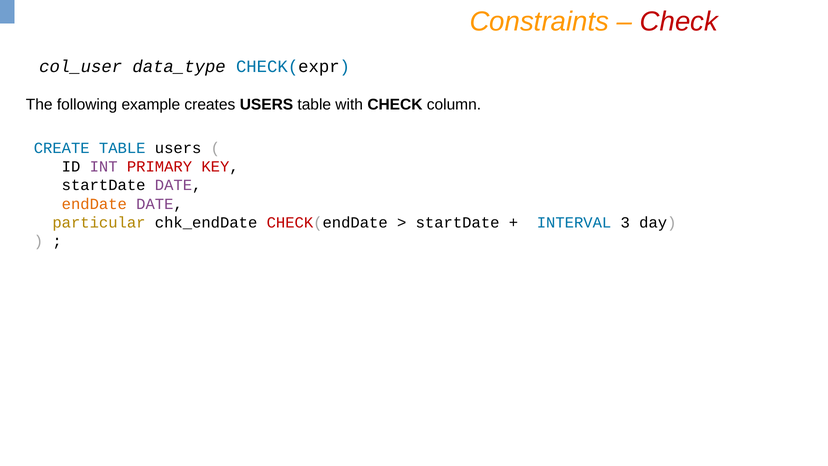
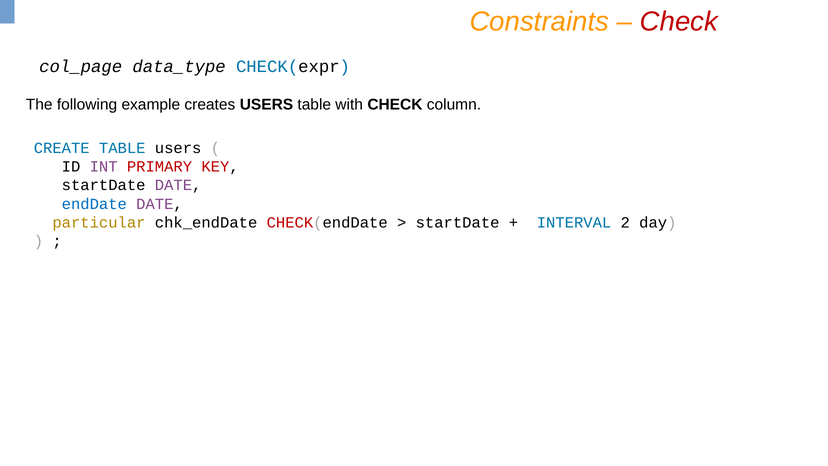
col_user: col_user -> col_page
endDate colour: orange -> blue
3: 3 -> 2
